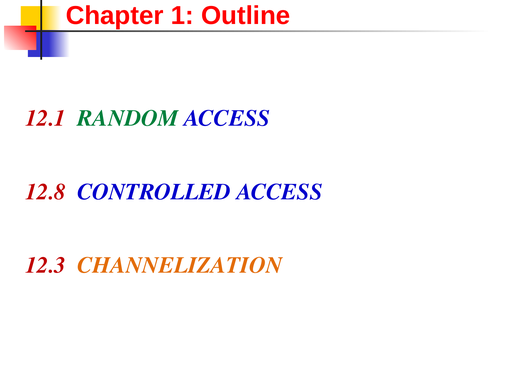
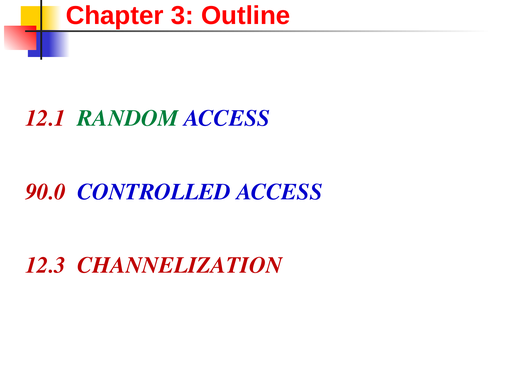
1: 1 -> 3
12.8: 12.8 -> 90.0
CHANNELIZATION colour: orange -> red
